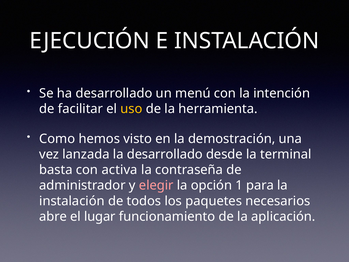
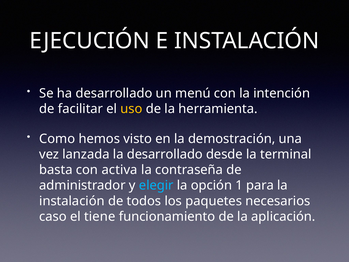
elegir colour: pink -> light blue
abre: abre -> caso
lugar: lugar -> tiene
